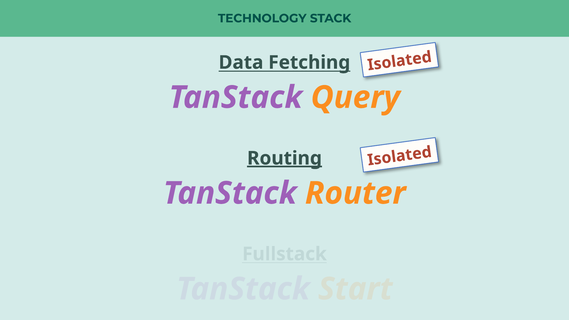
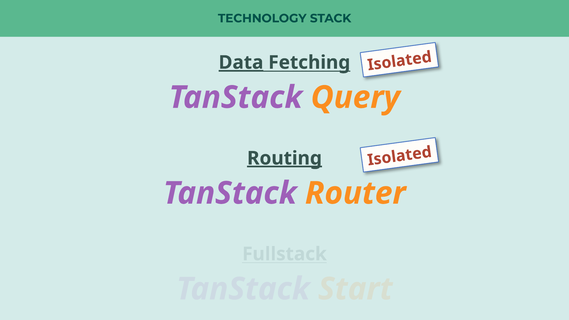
Data underline: none -> present
